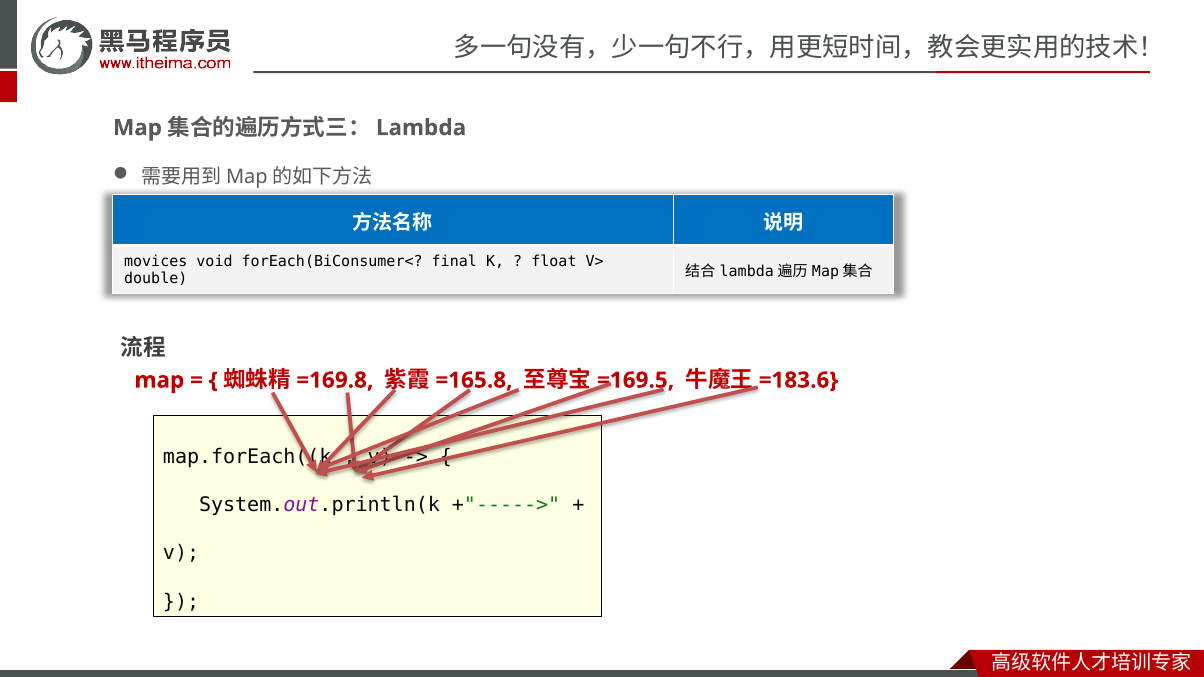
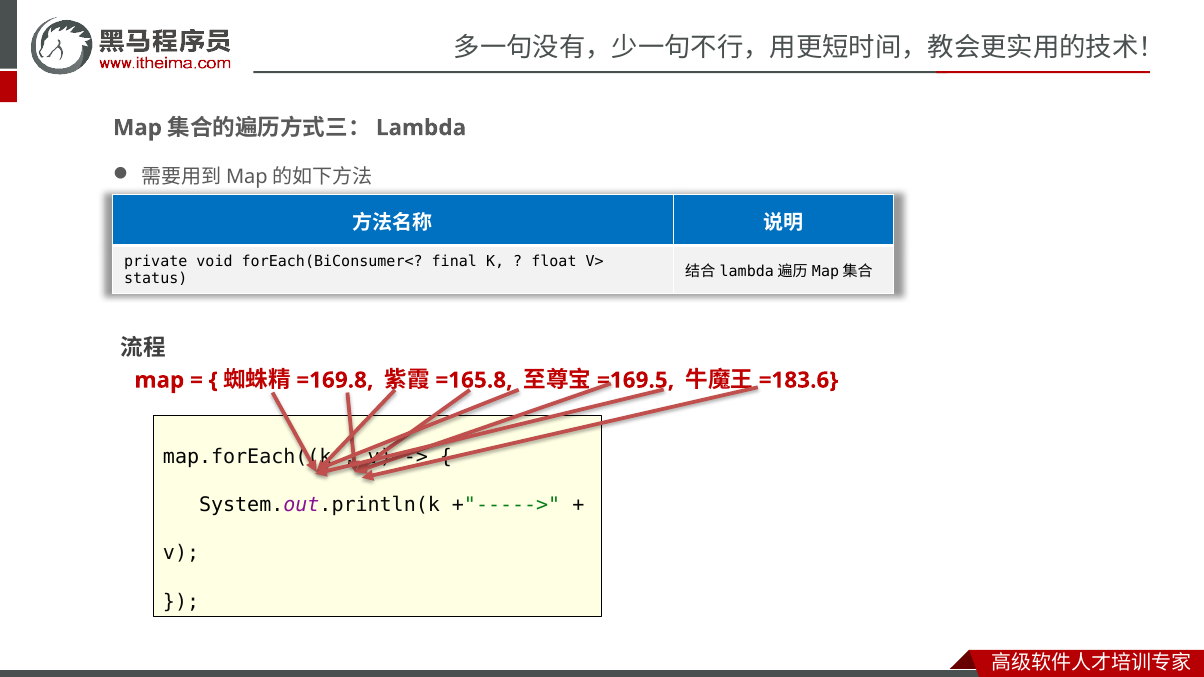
movices: movices -> private
double: double -> status
